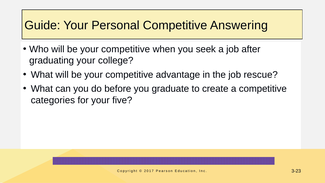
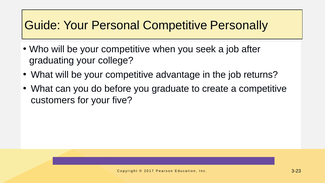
Answering: Answering -> Personally
rescue: rescue -> returns
categories: categories -> customers
